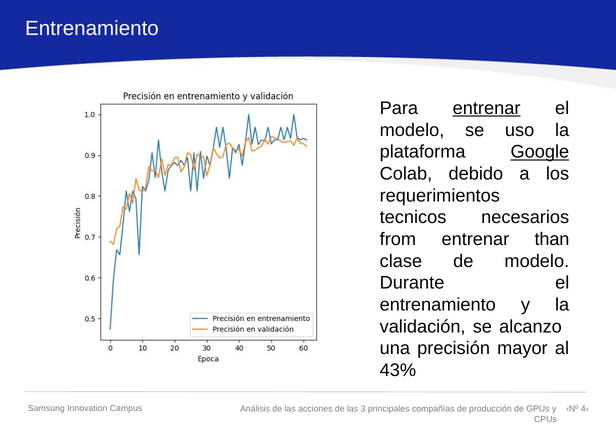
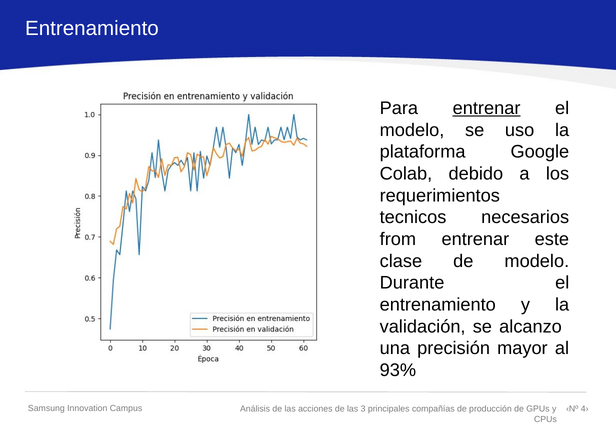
Google underline: present -> none
than: than -> este
43%: 43% -> 93%
